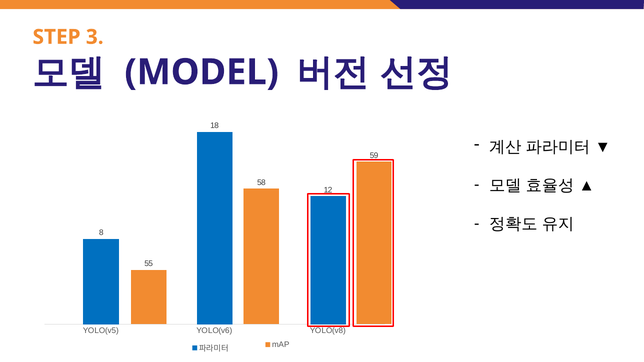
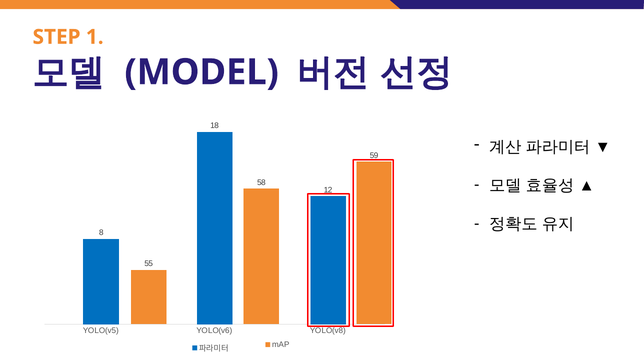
3: 3 -> 1
